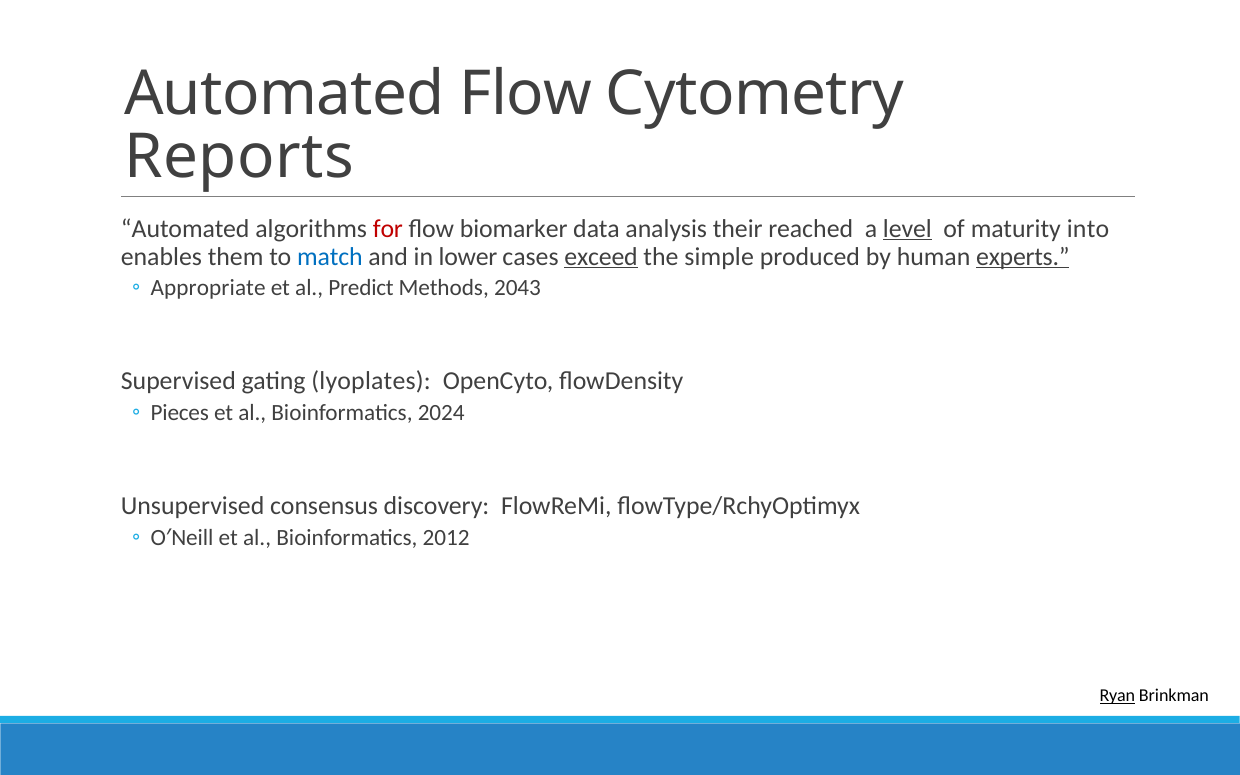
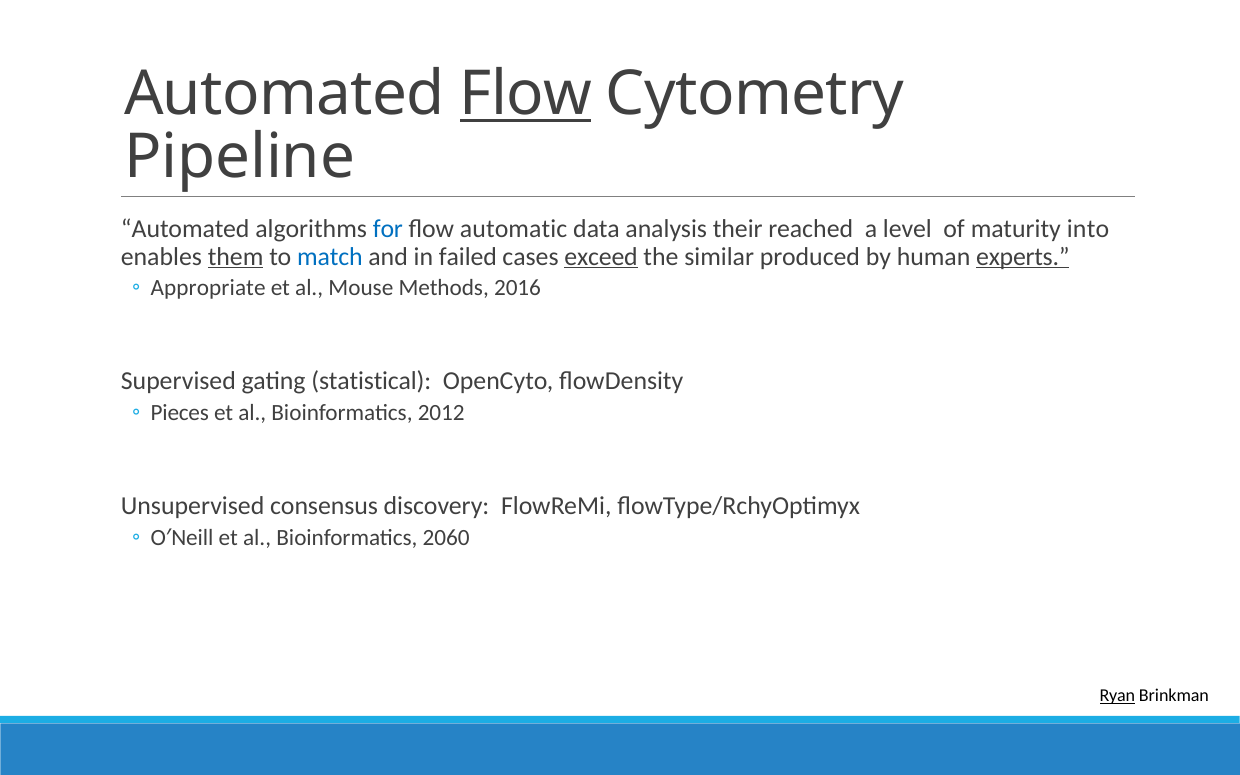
Flow at (526, 94) underline: none -> present
Reports: Reports -> Pipeline
for colour: red -> blue
biomarker: biomarker -> automatic
level underline: present -> none
them underline: none -> present
lower: lower -> failed
simple: simple -> similar
Predict: Predict -> Mouse
2043: 2043 -> 2016
lyoplates: lyoplates -> statistical
2024: 2024 -> 2012
2012: 2012 -> 2060
